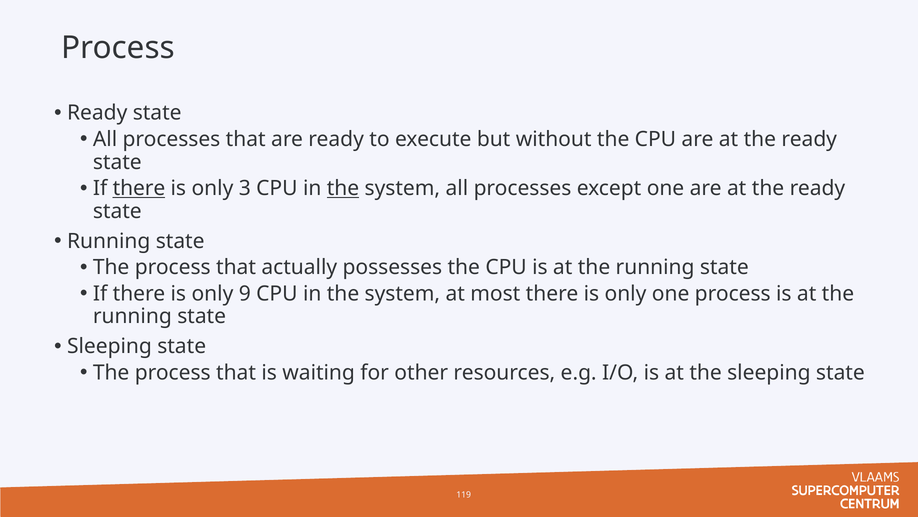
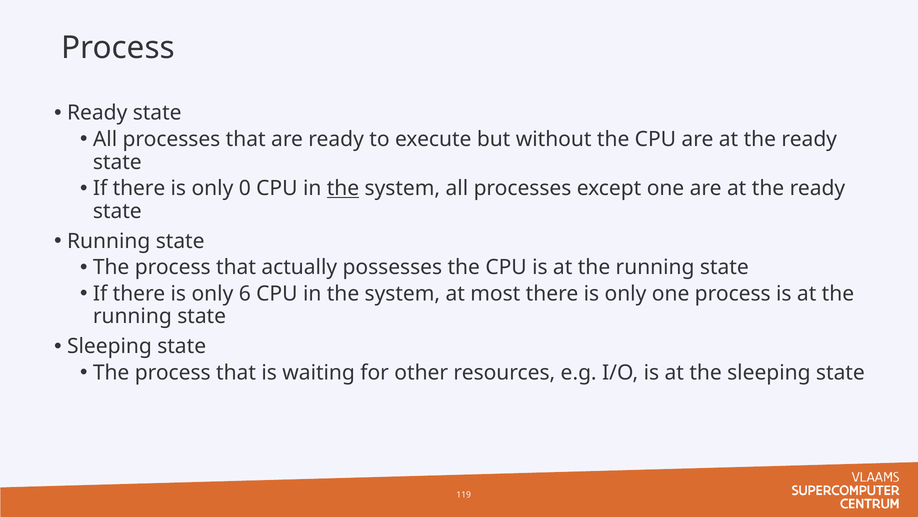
there at (139, 188) underline: present -> none
3: 3 -> 0
9: 9 -> 6
